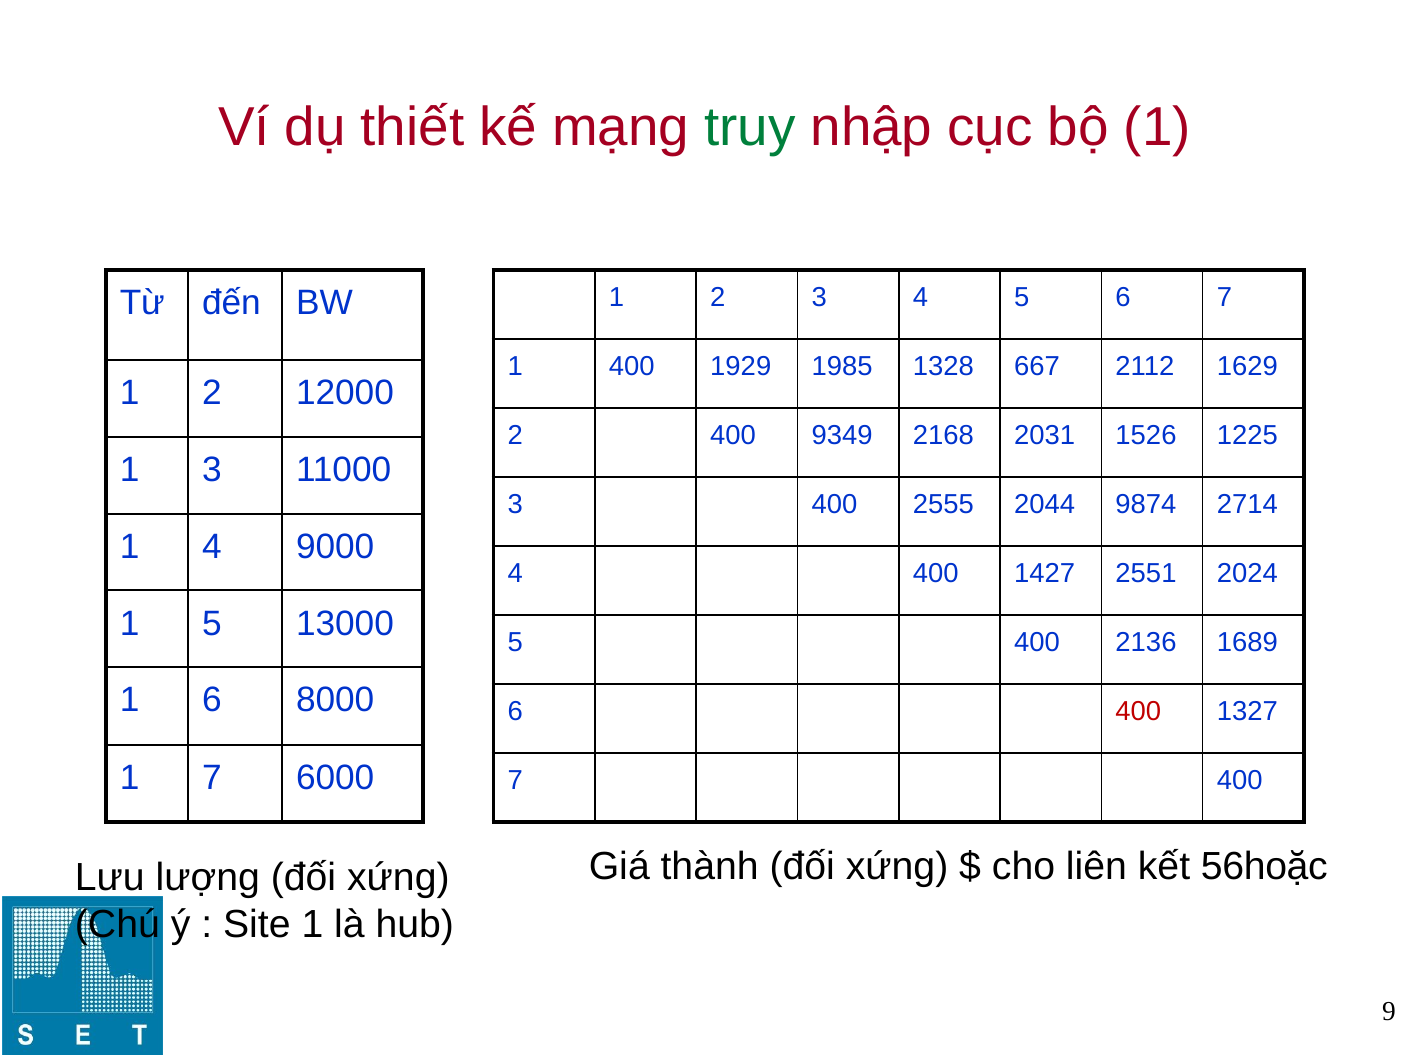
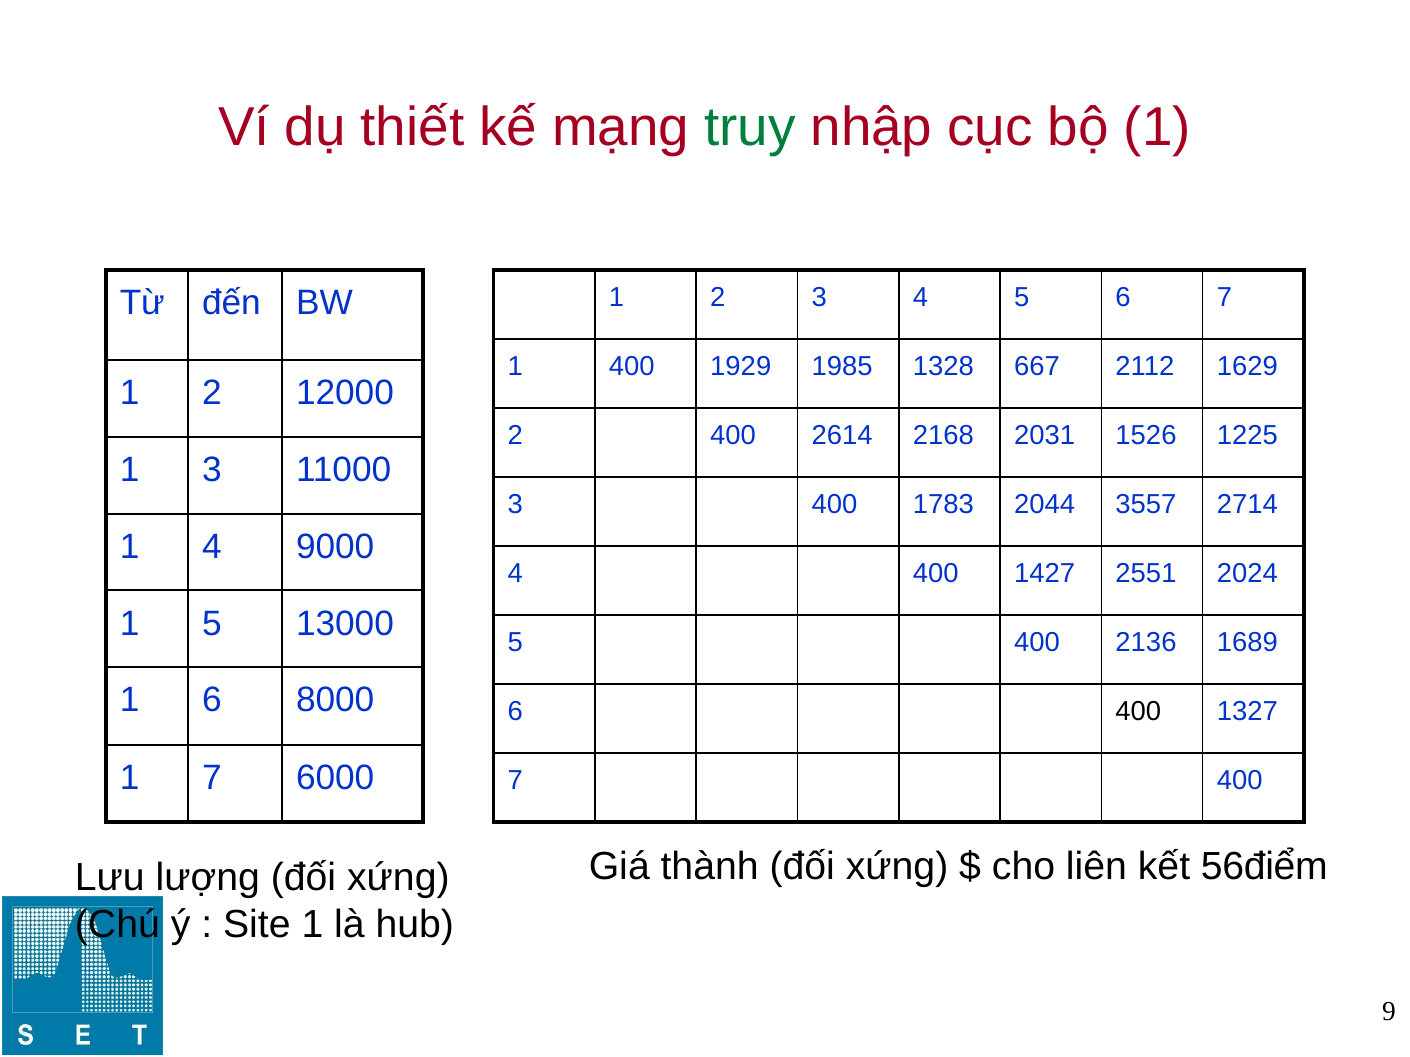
9349: 9349 -> 2614
2555: 2555 -> 1783
9874: 9874 -> 3557
400 at (1138, 712) colour: red -> black
56hoặc: 56hoặc -> 56điểm
